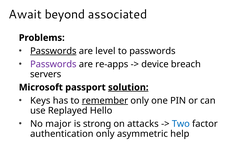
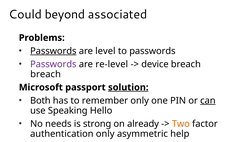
Await: Await -> Could
re-apps: re-apps -> re-level
servers at (46, 74): servers -> breach
Keys: Keys -> Both
remember underline: present -> none
can underline: none -> present
Replayed: Replayed -> Speaking
major: major -> needs
attacks: attacks -> already
Two colour: blue -> orange
